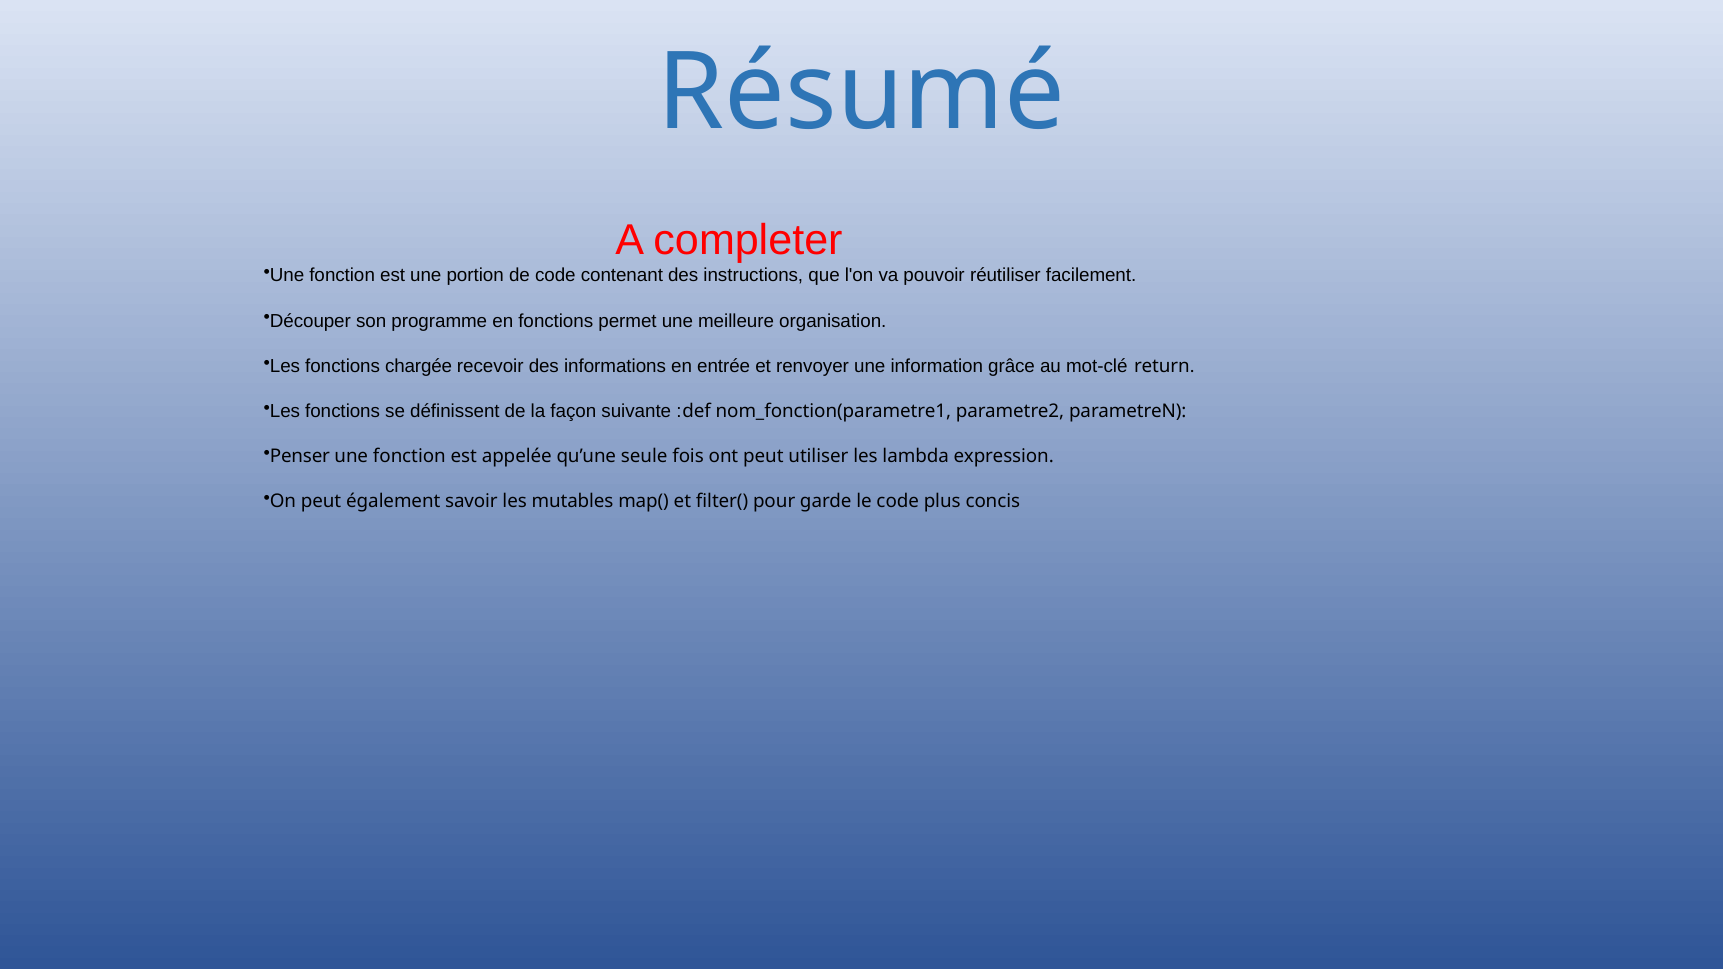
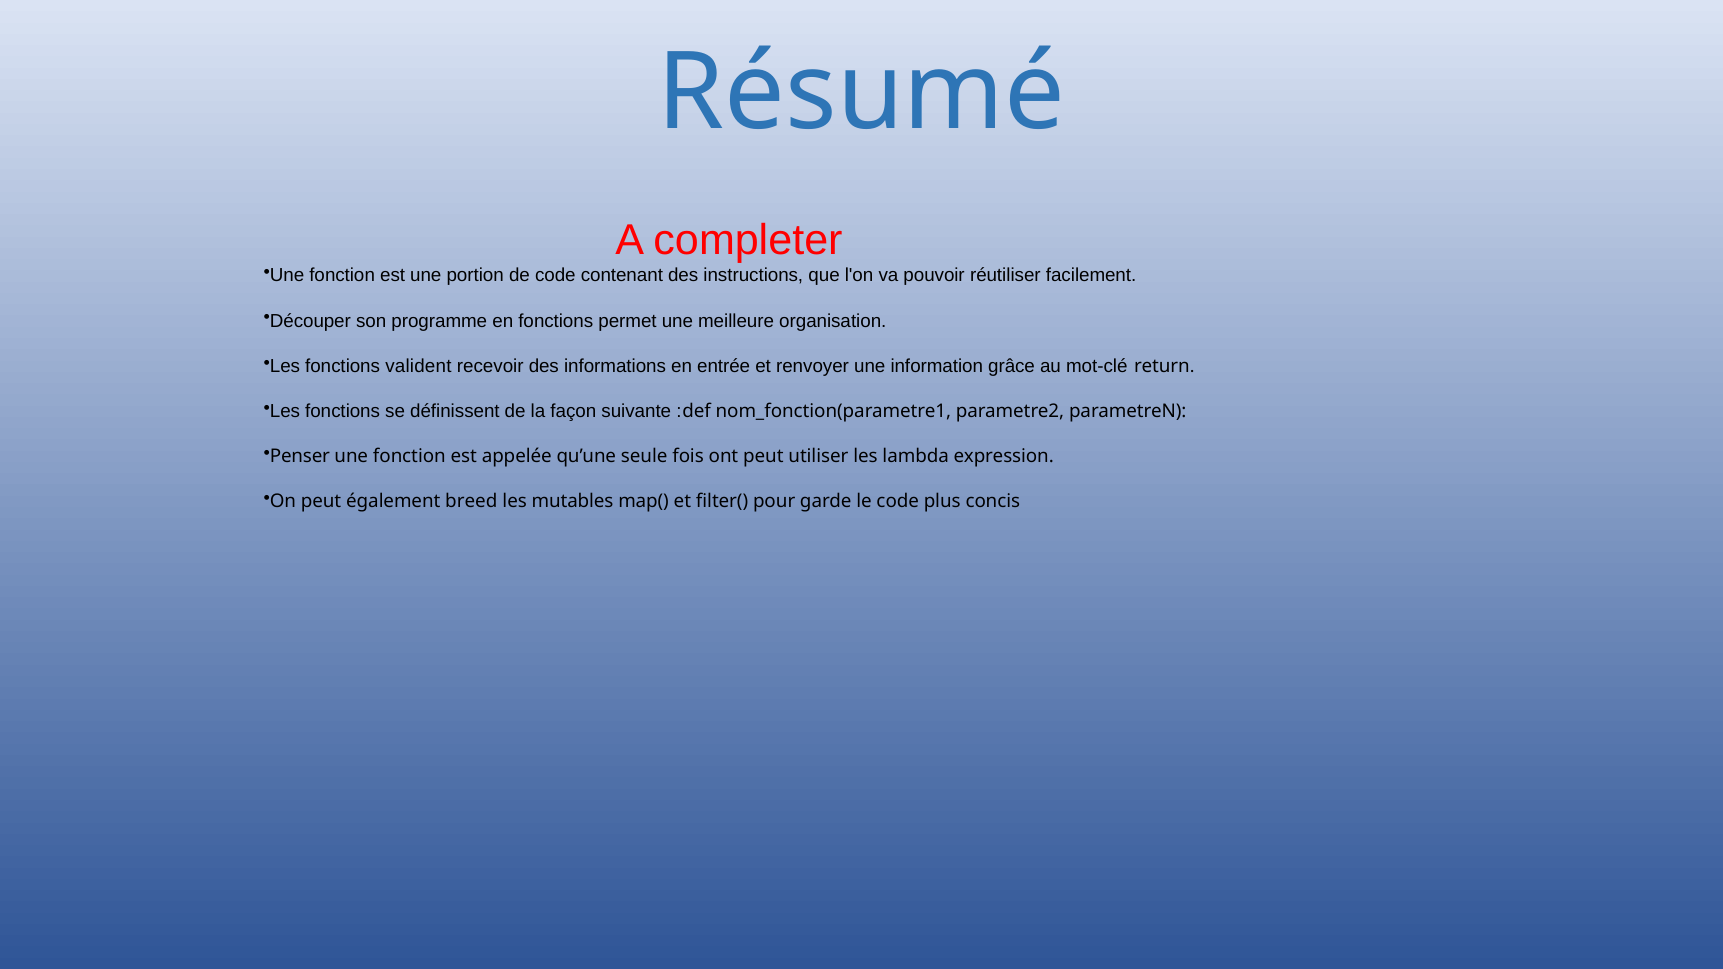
chargée: chargée -> valident
savoir: savoir -> breed
